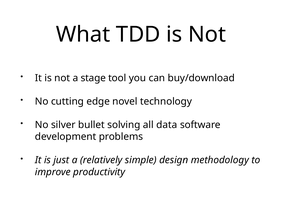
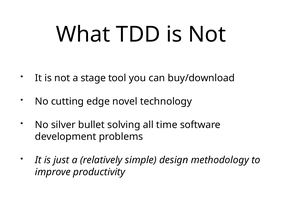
data: data -> time
